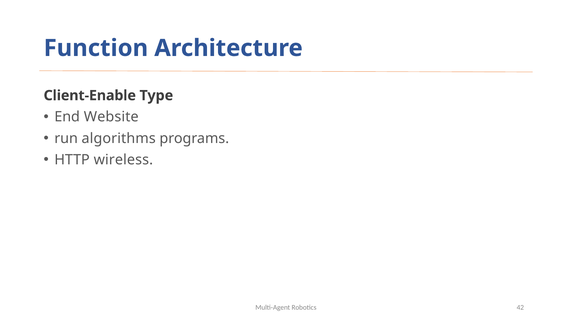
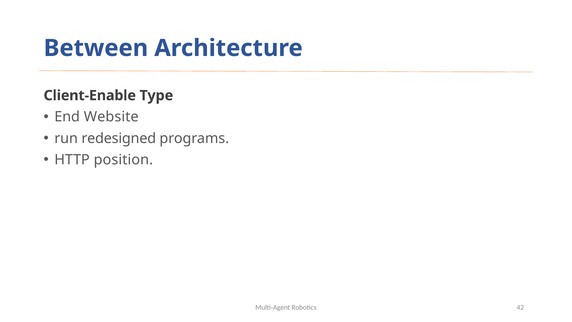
Function: Function -> Between
algorithms: algorithms -> redesigned
wireless: wireless -> position
